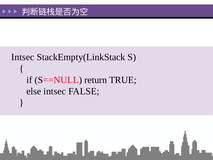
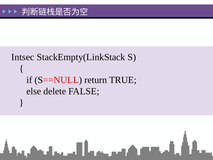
else intsec: intsec -> delete
